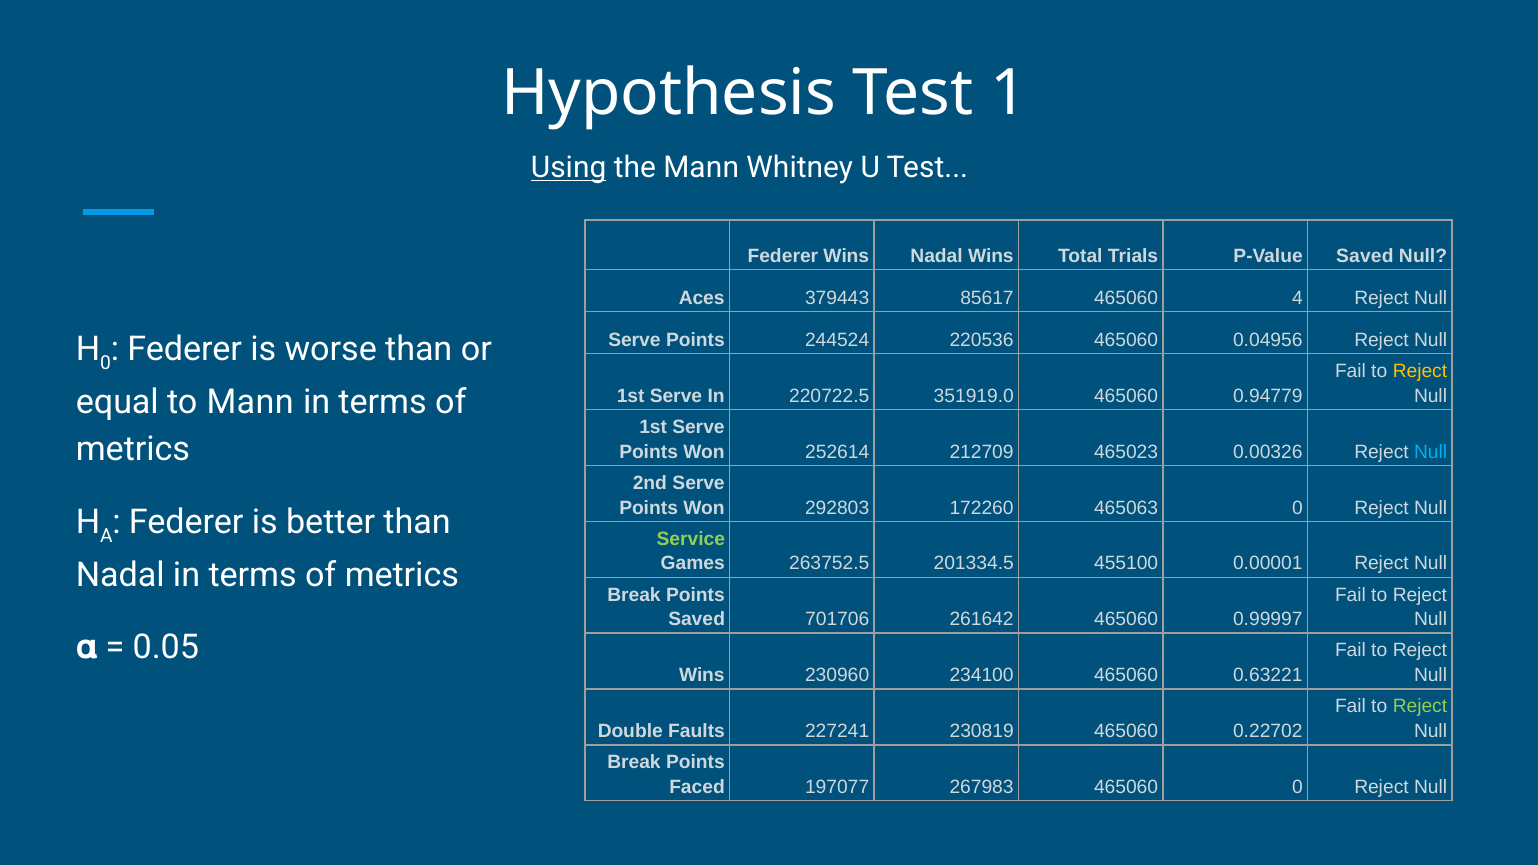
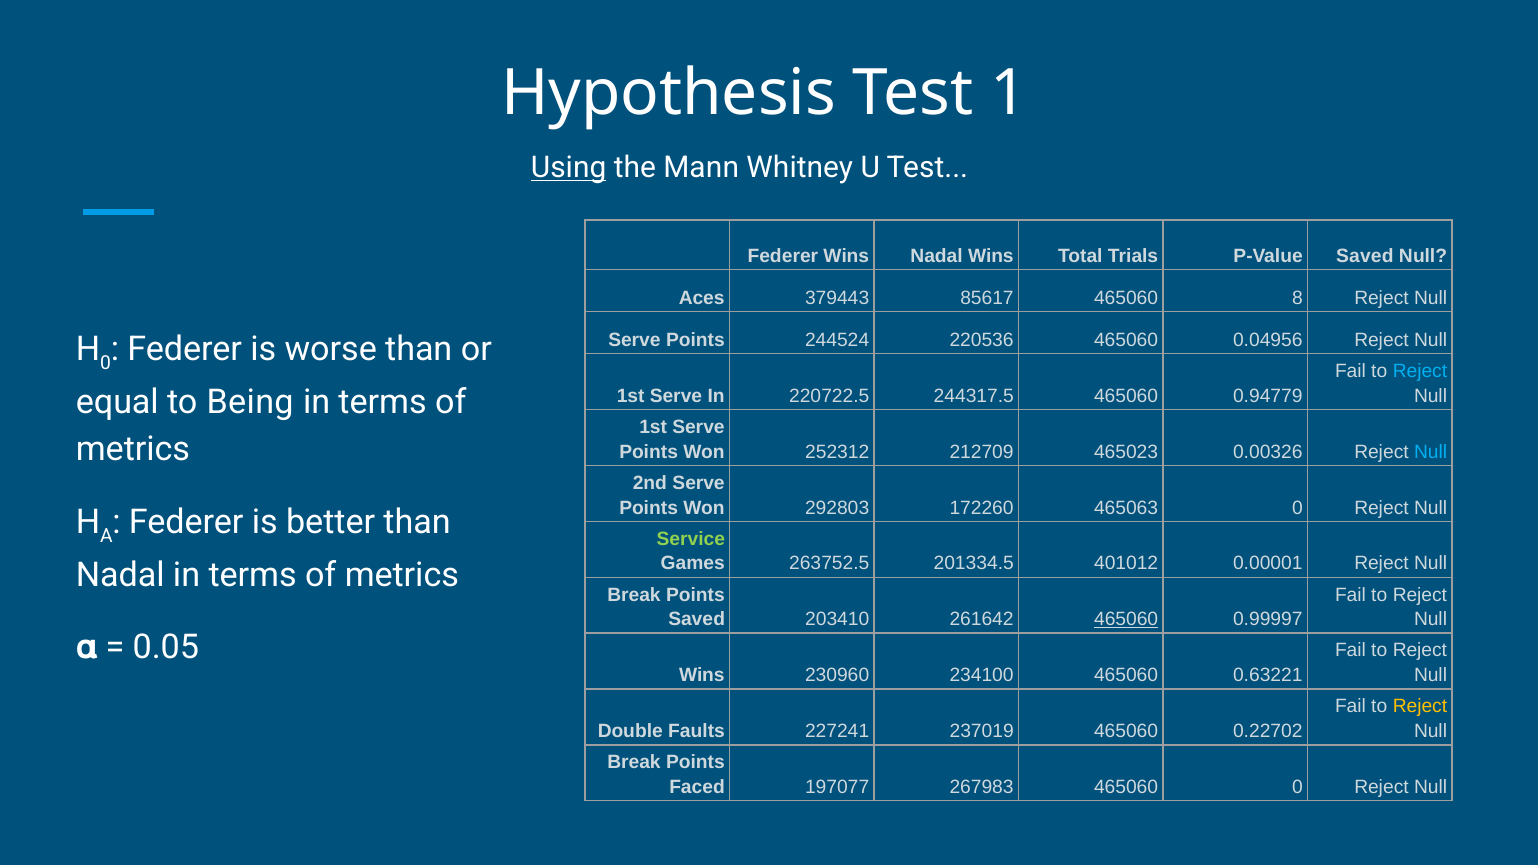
4: 4 -> 8
Reject at (1420, 371) colour: yellow -> light blue
351919.0: 351919.0 -> 244317.5
to Mann: Mann -> Being
252614: 252614 -> 252312
455100: 455100 -> 401012
701706: 701706 -> 203410
465060 at (1126, 620) underline: none -> present
Reject at (1420, 707) colour: light green -> yellow
230819: 230819 -> 237019
